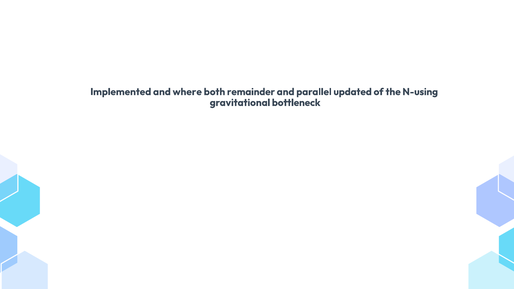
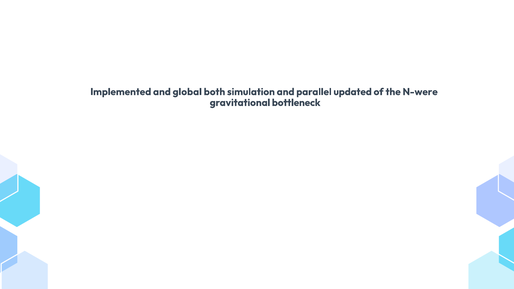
where: where -> global
remainder: remainder -> simulation
N-using: N-using -> N-were
